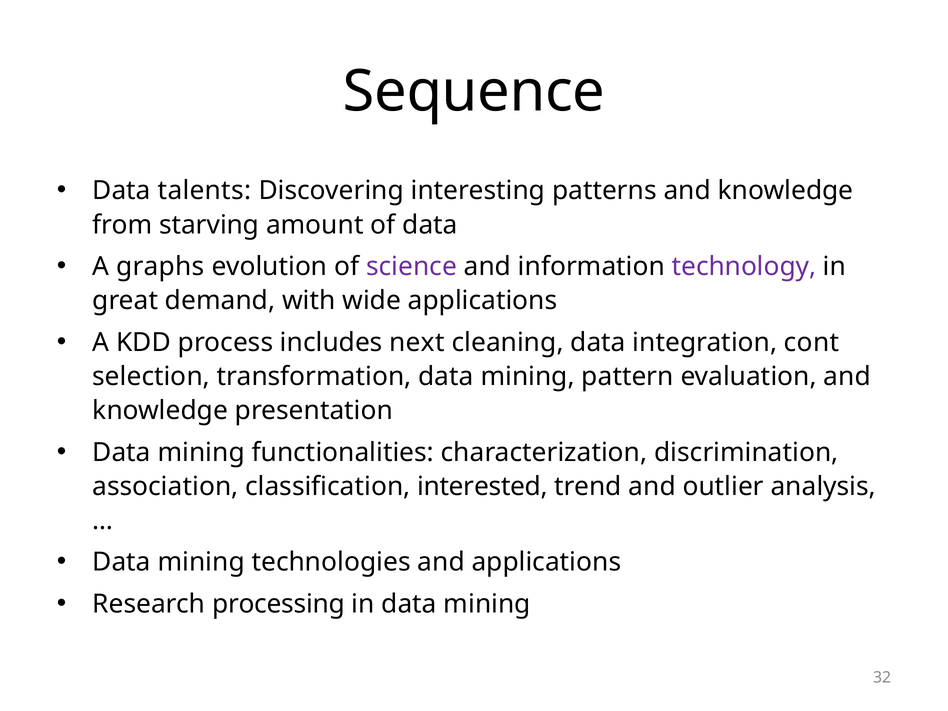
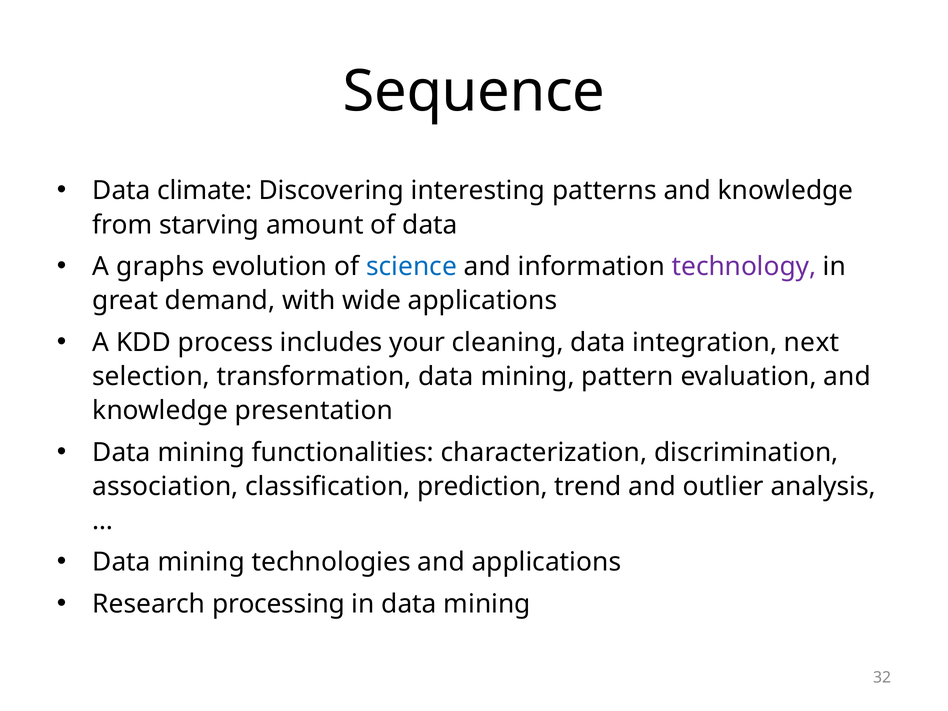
talents: talents -> climate
science colour: purple -> blue
next: next -> your
cont: cont -> next
interested: interested -> prediction
